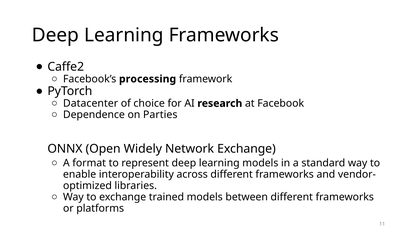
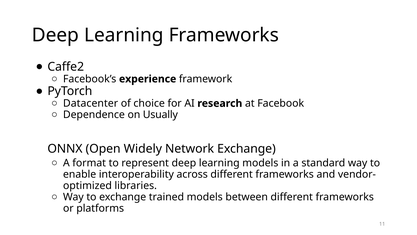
processing: processing -> experience
Parties: Parties -> Usually
